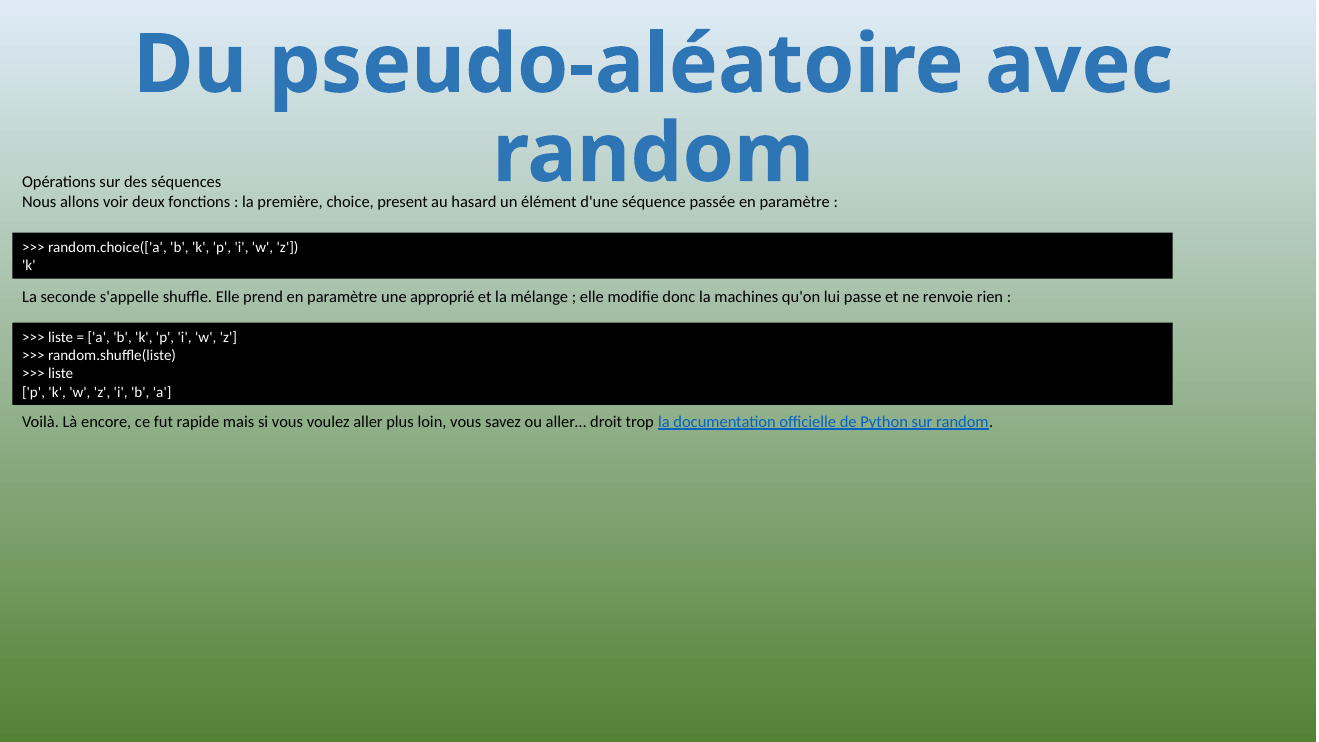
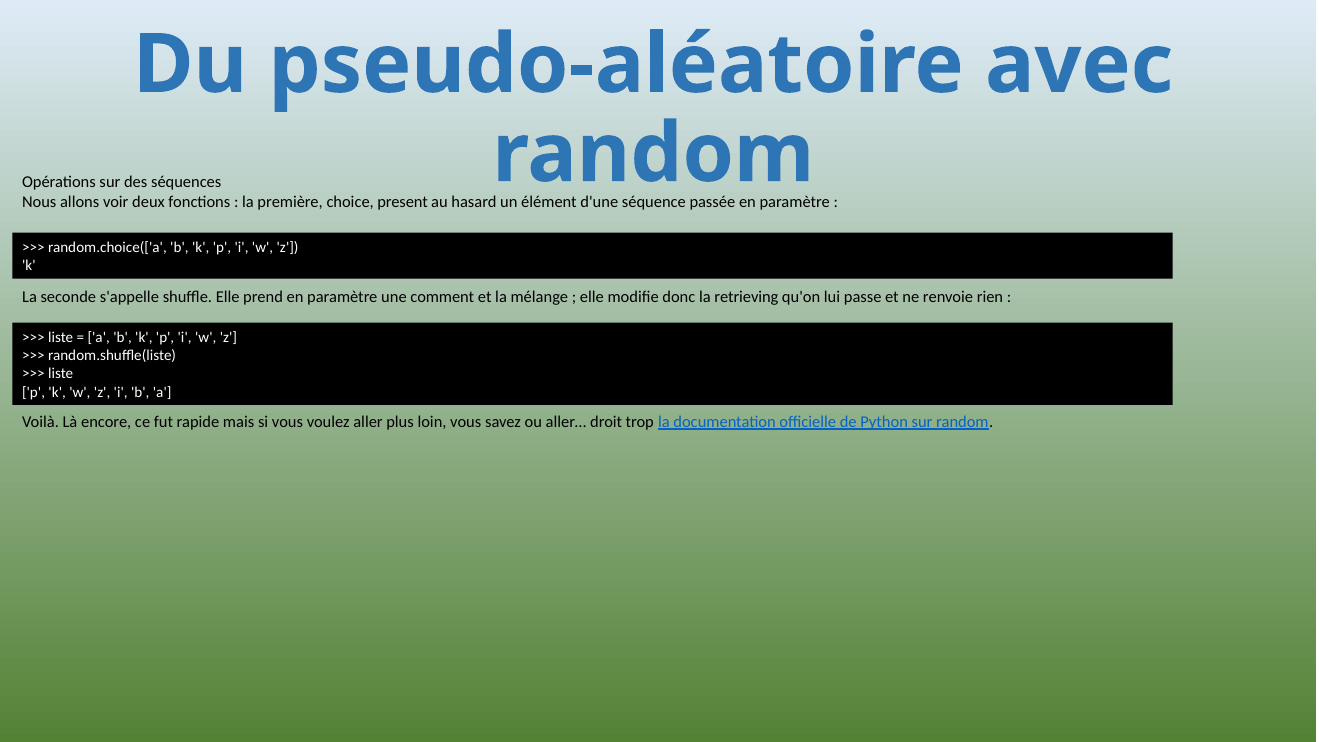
approprié: approprié -> comment
machines: machines -> retrieving
